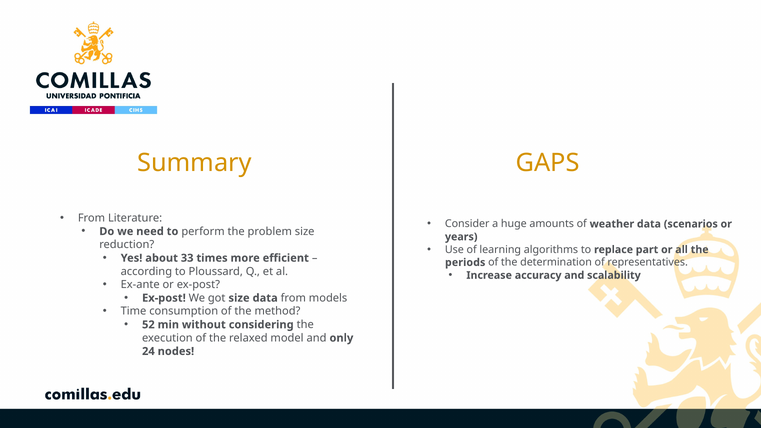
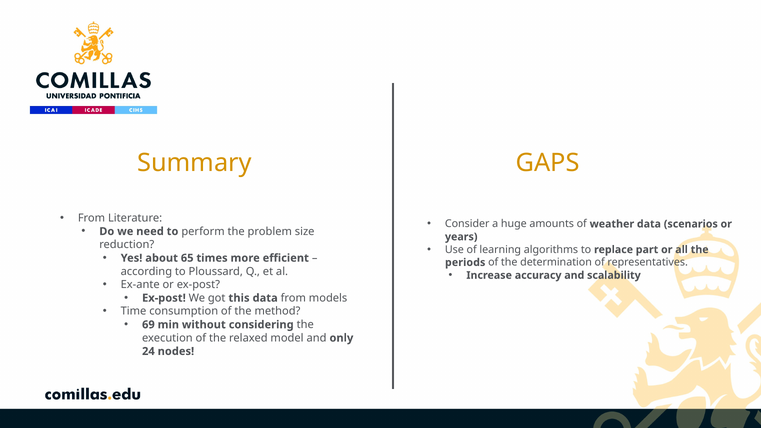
33: 33 -> 65
got size: size -> this
52: 52 -> 69
